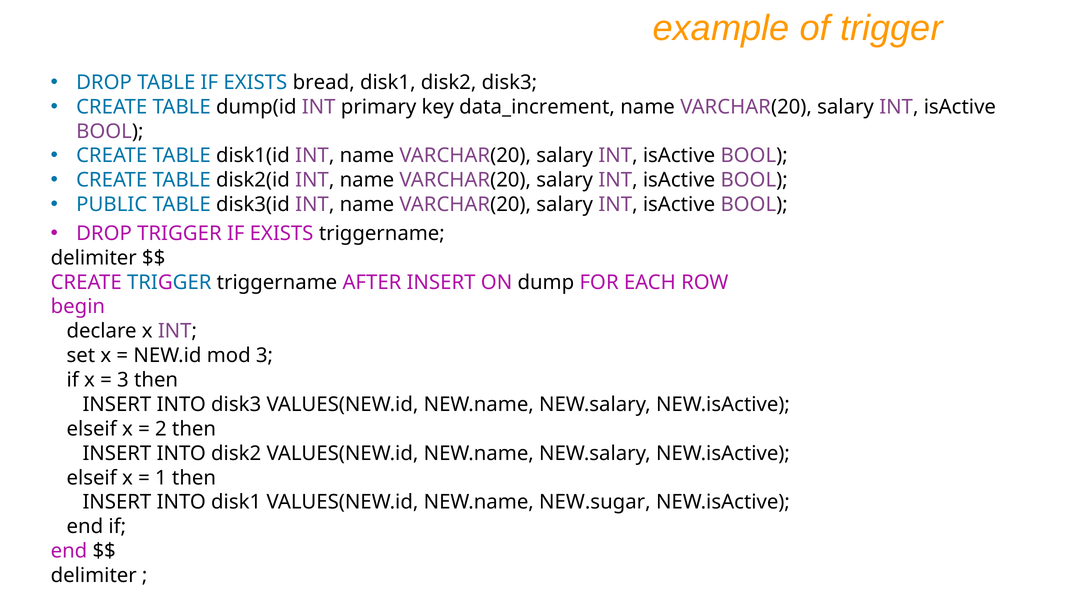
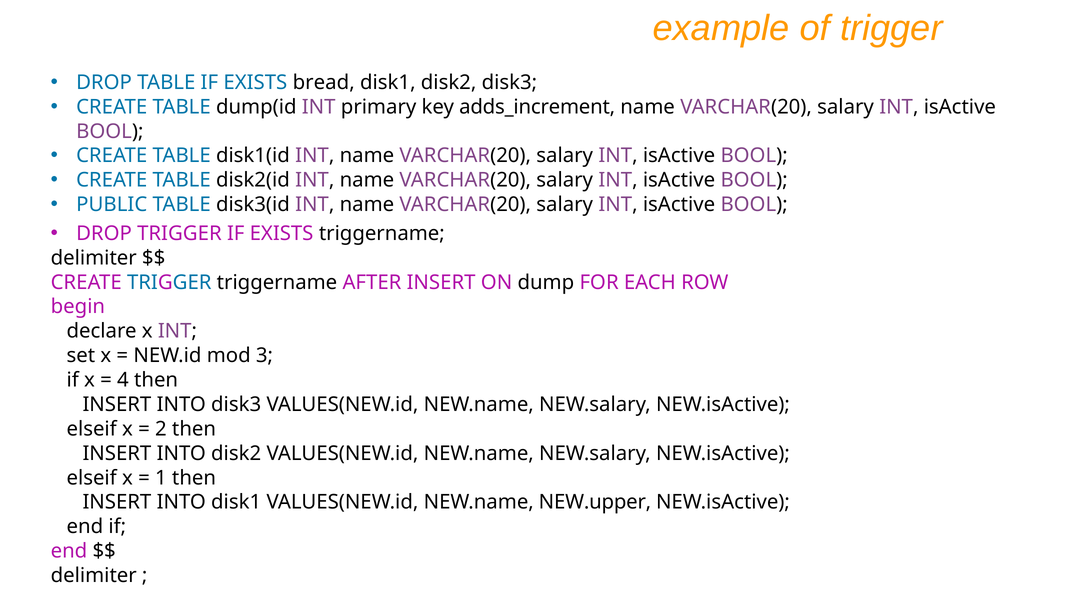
data_increment: data_increment -> adds_increment
3 at (123, 380): 3 -> 4
NEW.sugar: NEW.sugar -> NEW.upper
